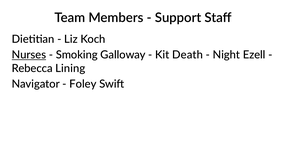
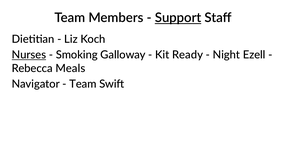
Support underline: none -> present
Death: Death -> Ready
Lining: Lining -> Meals
Foley at (83, 84): Foley -> Team
